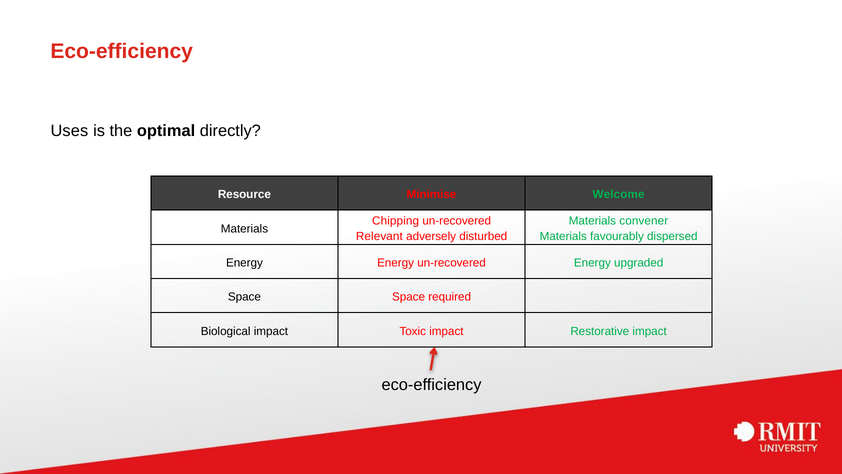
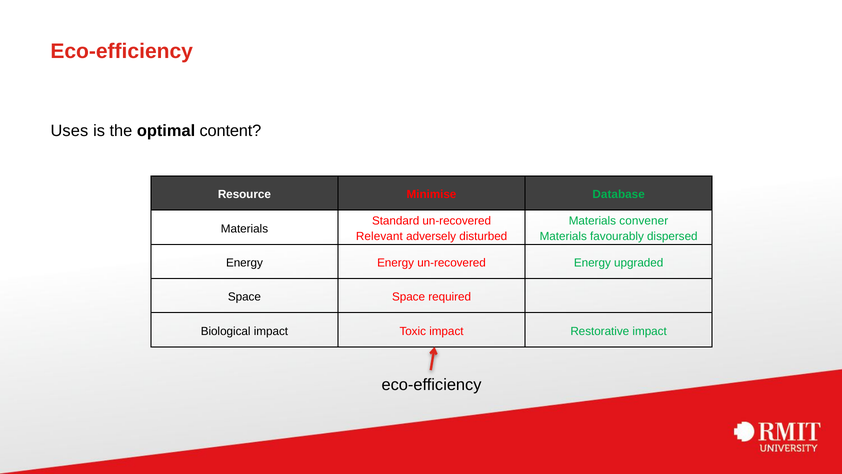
directly: directly -> content
Welcome: Welcome -> Database
Chipping: Chipping -> Standard
